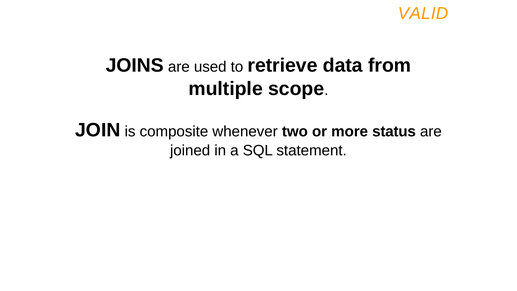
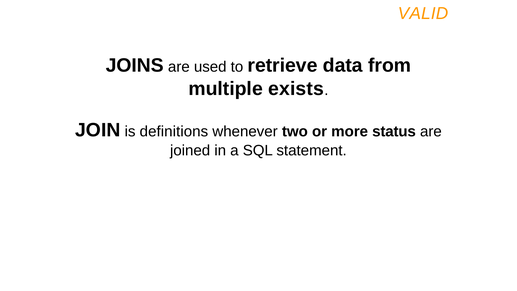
scope: scope -> exists
composite: composite -> definitions
